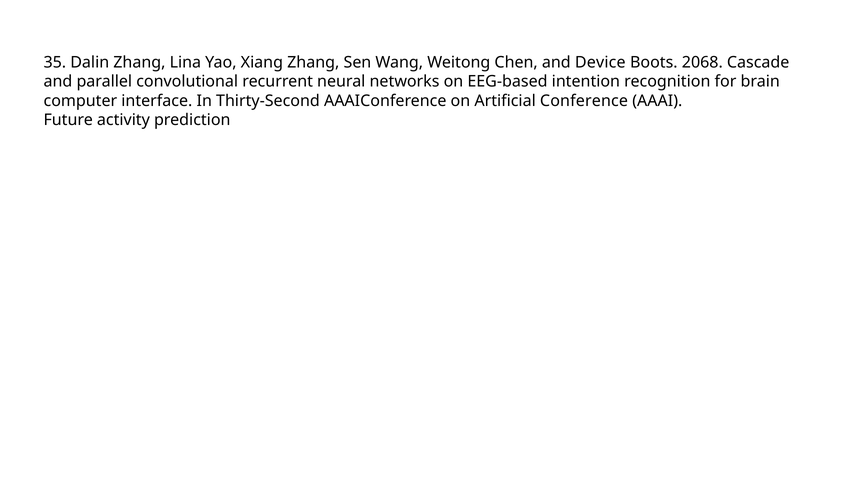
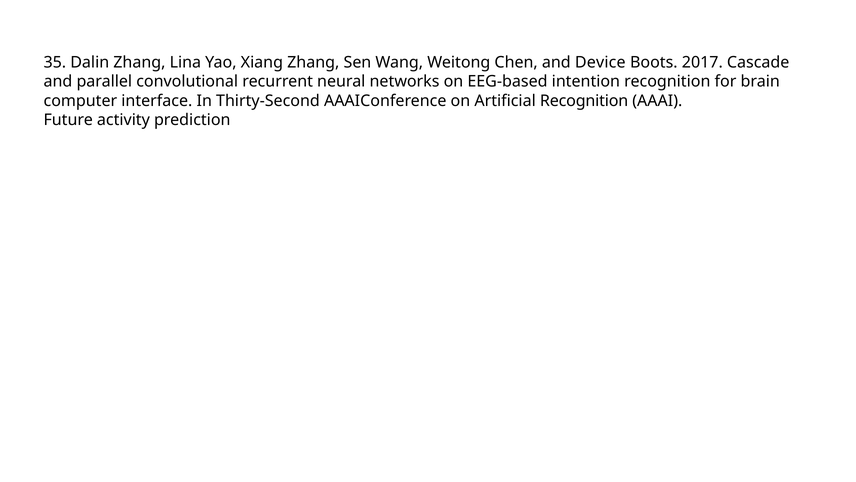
2068: 2068 -> 2017
Artificial Conference: Conference -> Recognition
